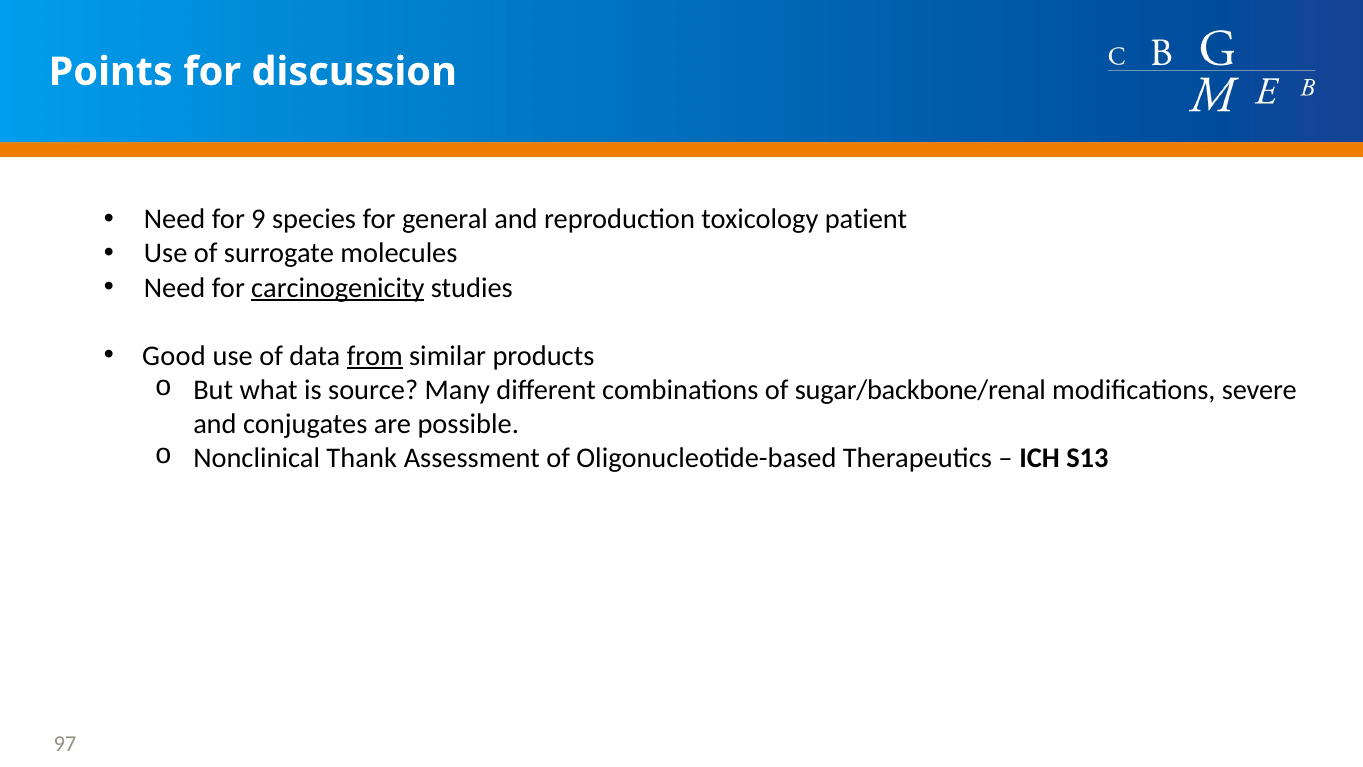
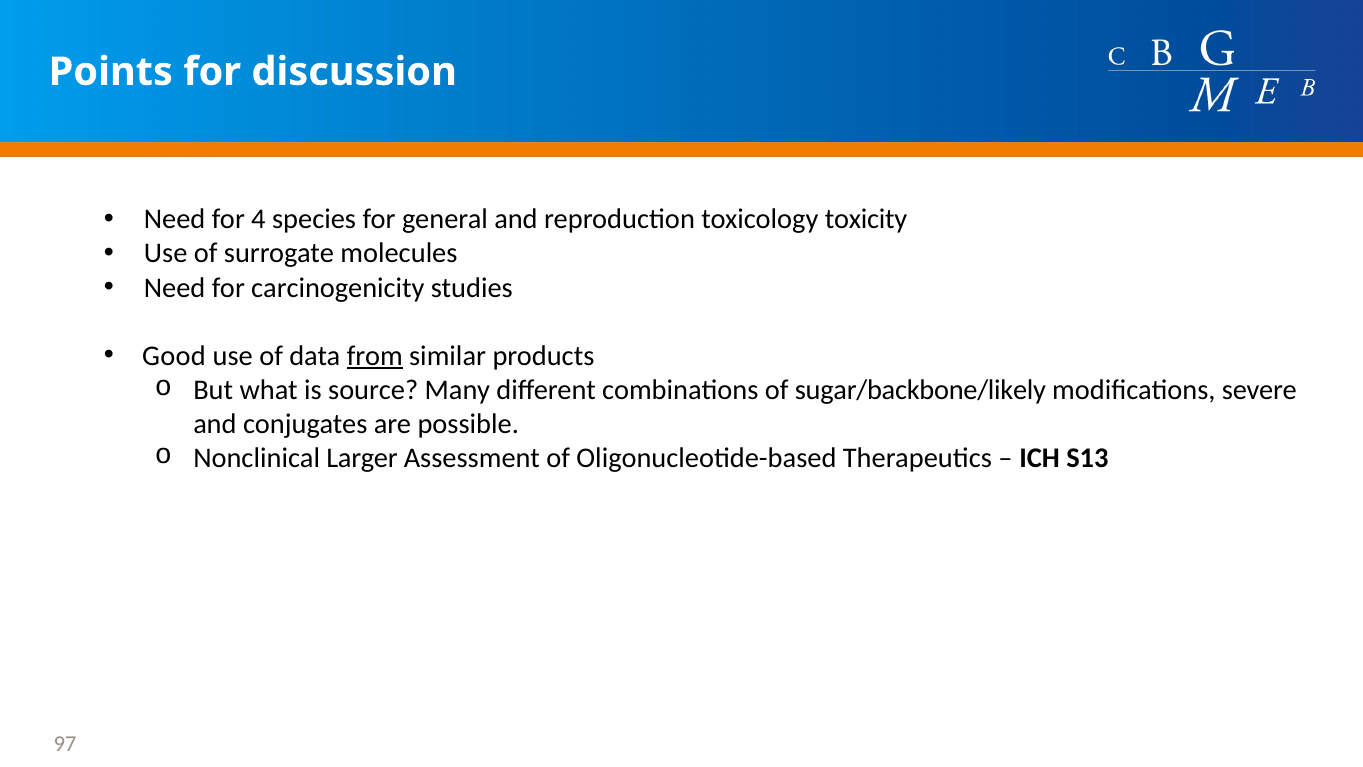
9: 9 -> 4
patient: patient -> toxicity
carcinogenicity underline: present -> none
sugar/backbone/renal: sugar/backbone/renal -> sugar/backbone/likely
Thank: Thank -> Larger
